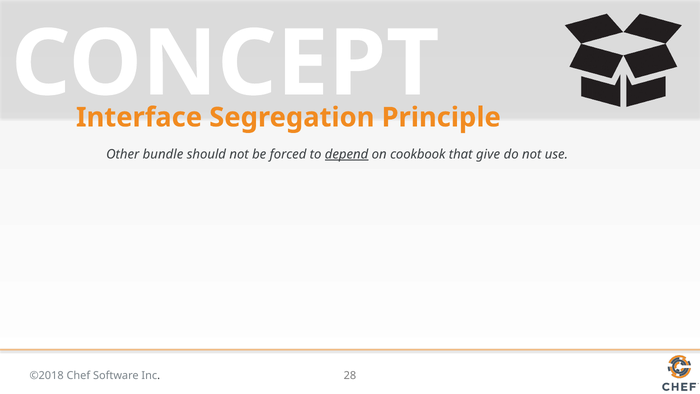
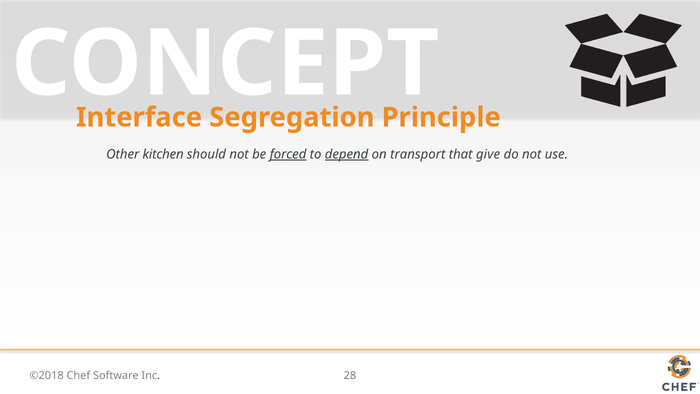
bundle: bundle -> kitchen
forced underline: none -> present
cookbook: cookbook -> transport
